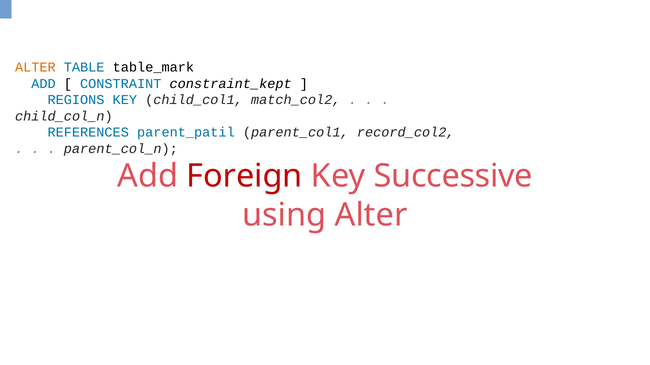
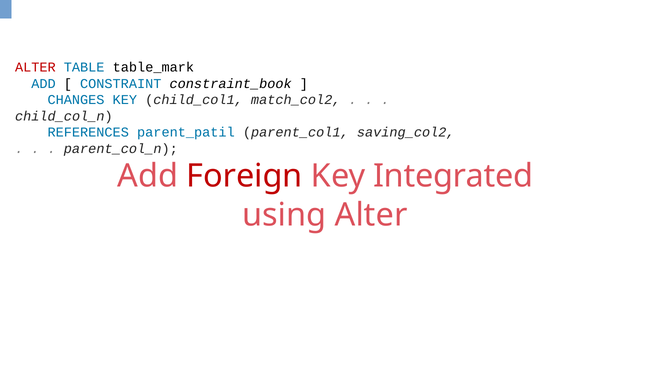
ALTER at (35, 68) colour: orange -> red
constraint_kept: constraint_kept -> constraint_book
REGIONS: REGIONS -> CHANGES
record_col2: record_col2 -> saving_col2
Successive: Successive -> Integrated
